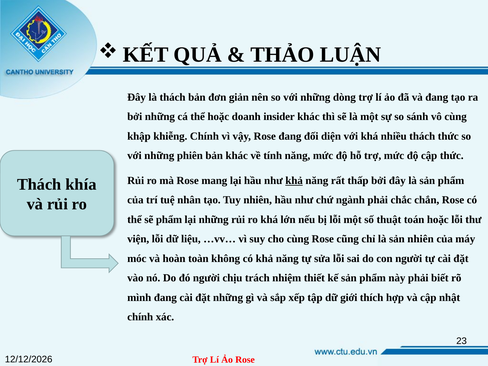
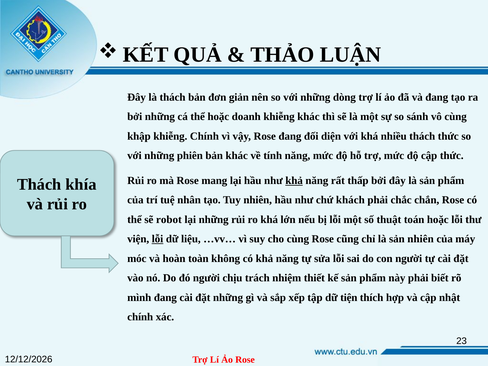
doanh insider: insider -> khiễng
ngành: ngành -> khách
sẽ phẩm: phẩm -> robot
lỗi at (158, 239) underline: none -> present
giới: giới -> tiện
